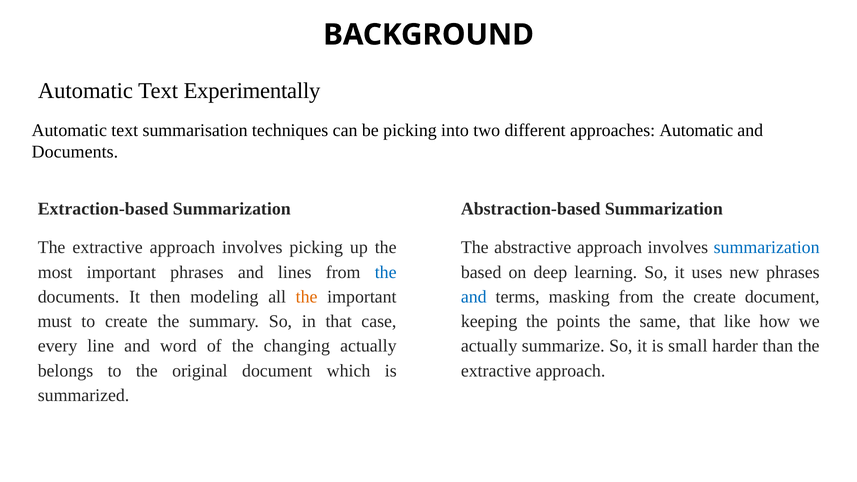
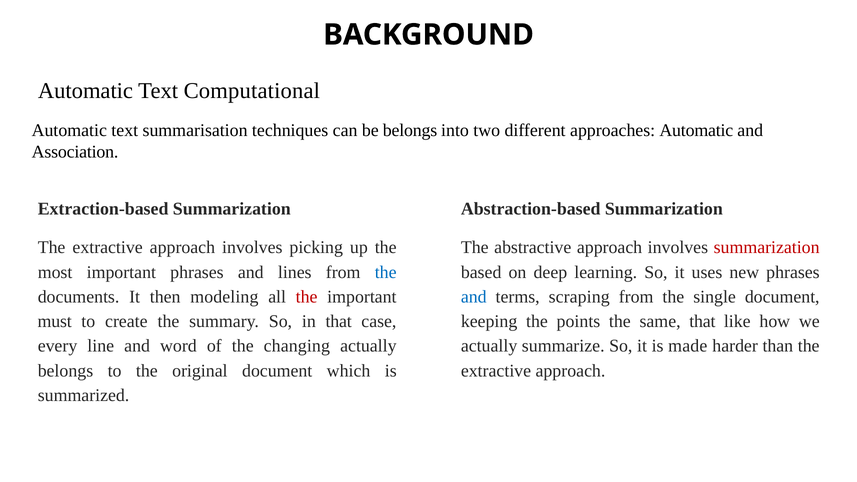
Experimentally: Experimentally -> Computational
be picking: picking -> belongs
Documents at (75, 152): Documents -> Association
summarization at (767, 248) colour: blue -> red
the at (307, 297) colour: orange -> red
masking: masking -> scraping
the create: create -> single
small: small -> made
